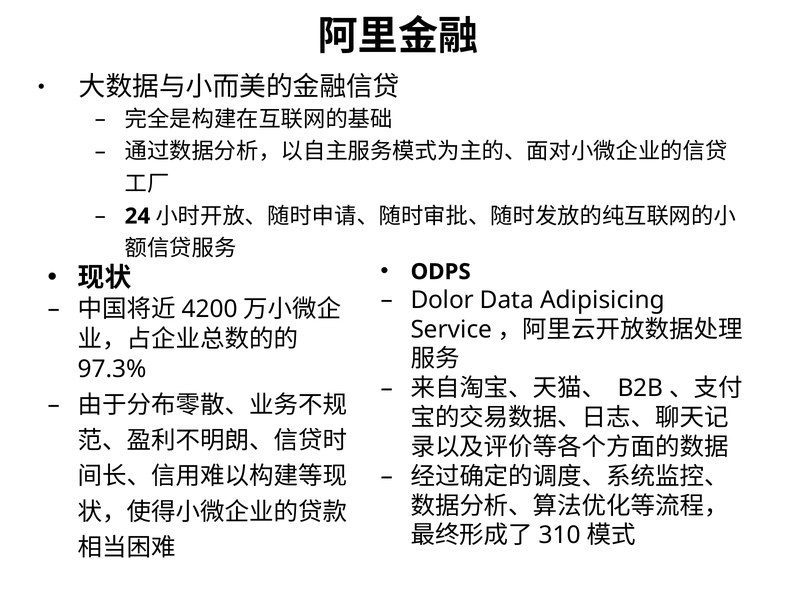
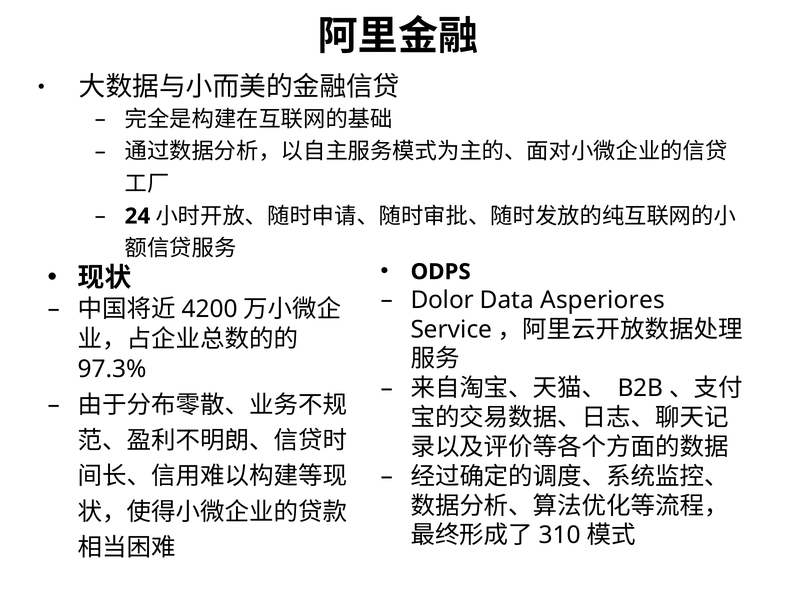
Adipisicing: Adipisicing -> Asperiores
